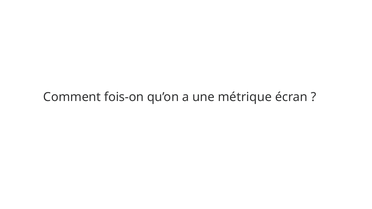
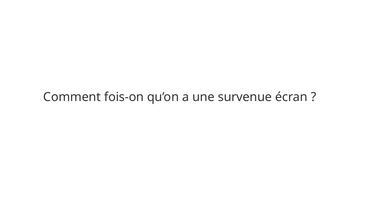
métrique: métrique -> survenue
